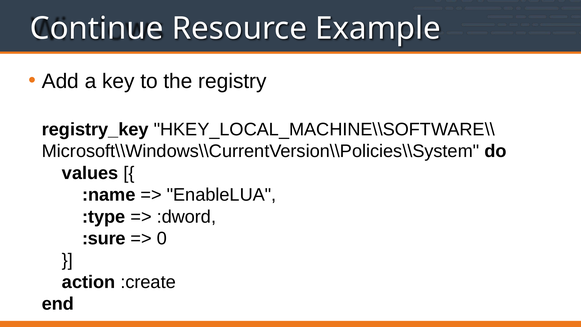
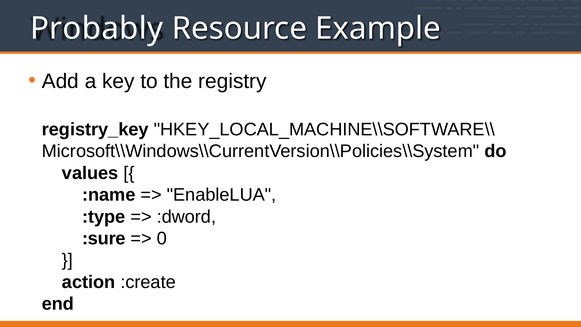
Continue: Continue -> Probably
